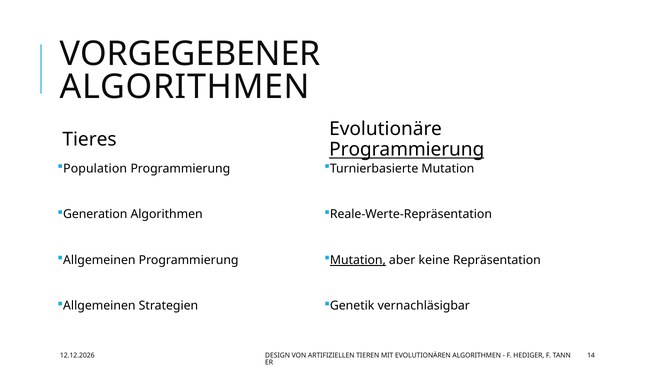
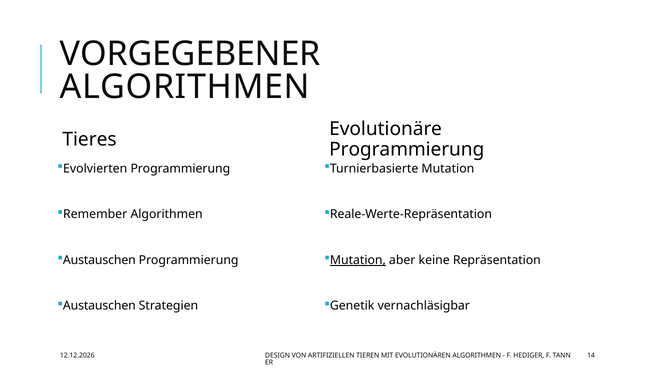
Programmierung at (407, 149) underline: present -> none
Population: Population -> Evolvierten
Generation: Generation -> Remember
Allgemeinen at (99, 260): Allgemeinen -> Austauschen
Allgemeinen at (99, 305): Allgemeinen -> Austauschen
